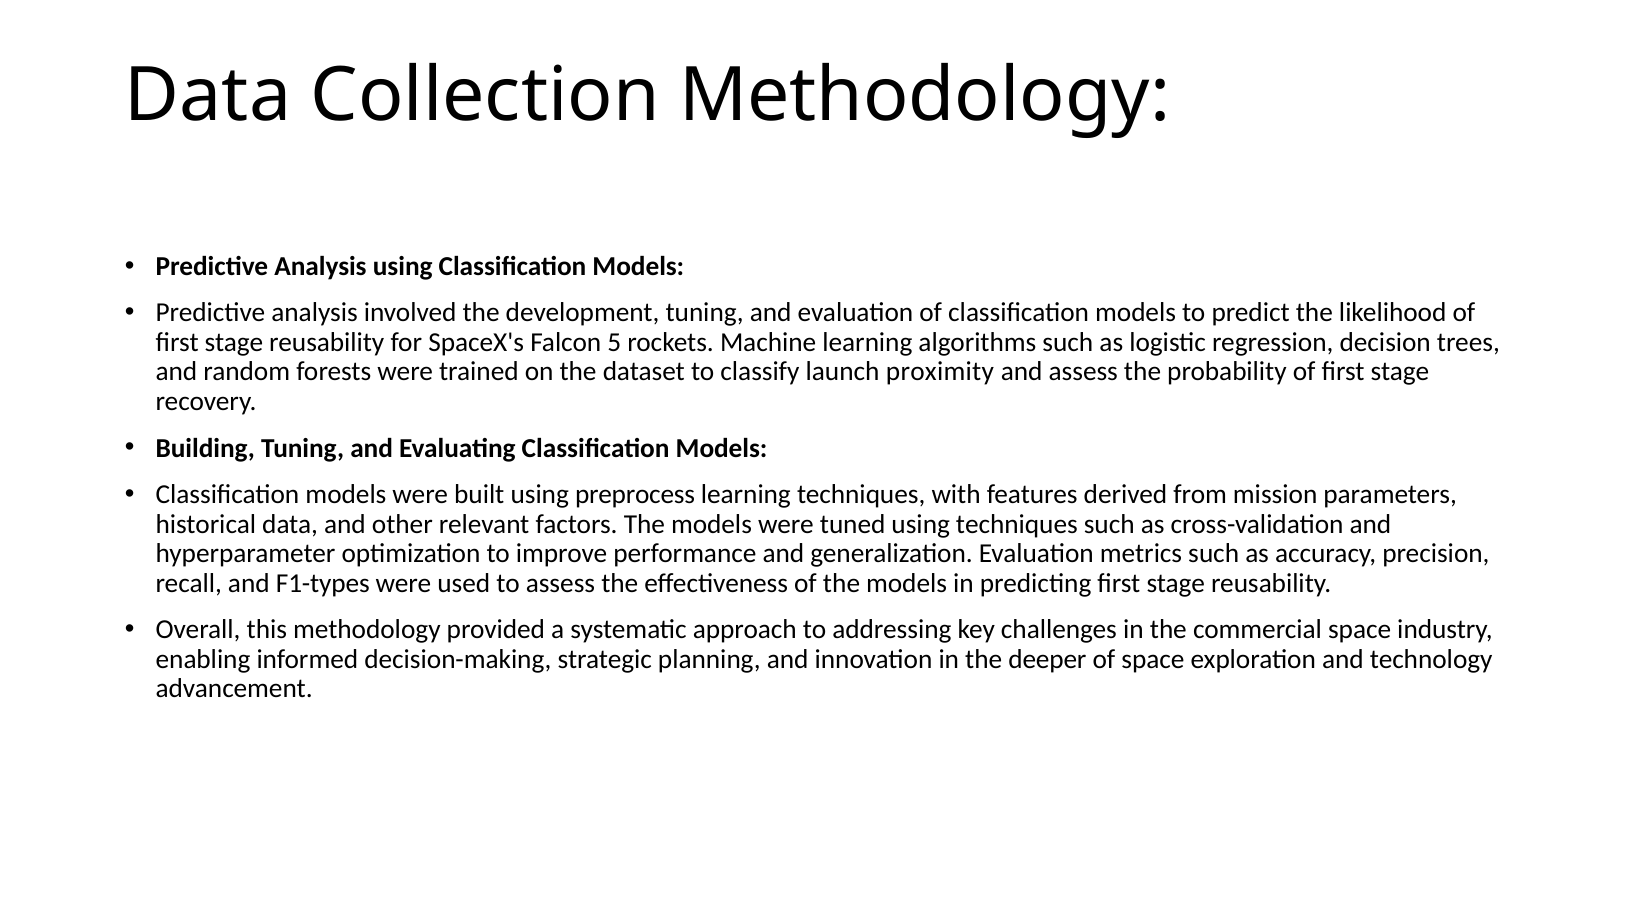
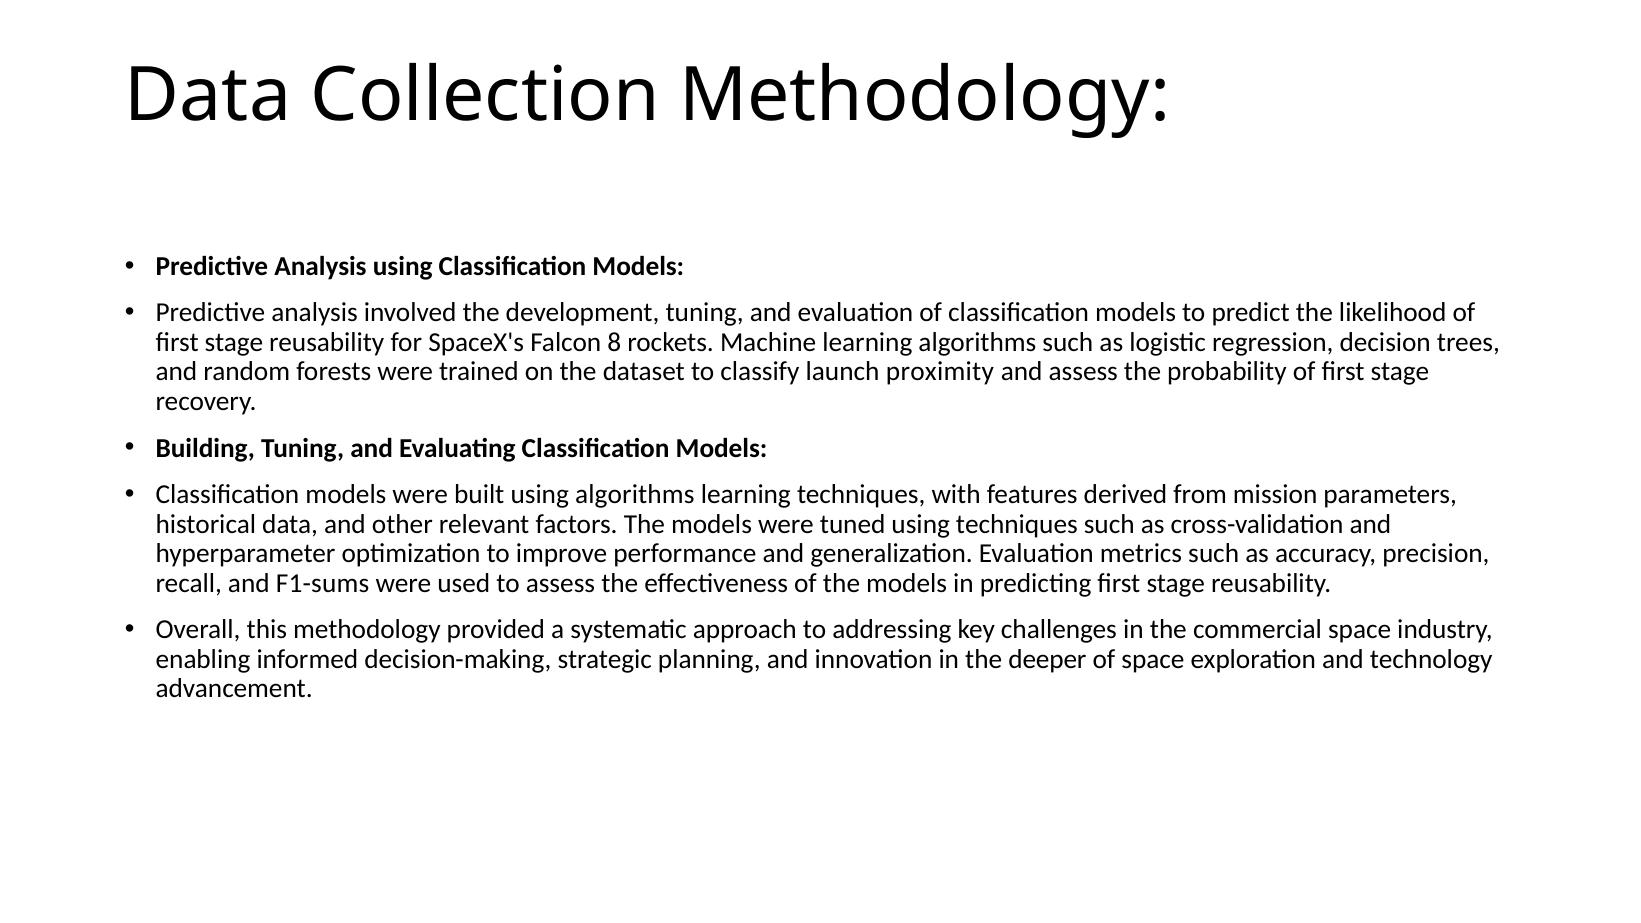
5: 5 -> 8
using preprocess: preprocess -> algorithms
F1-types: F1-types -> F1-sums
